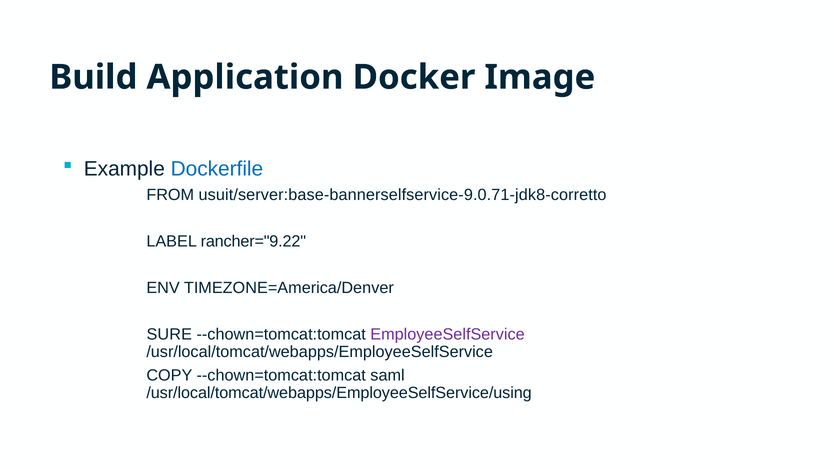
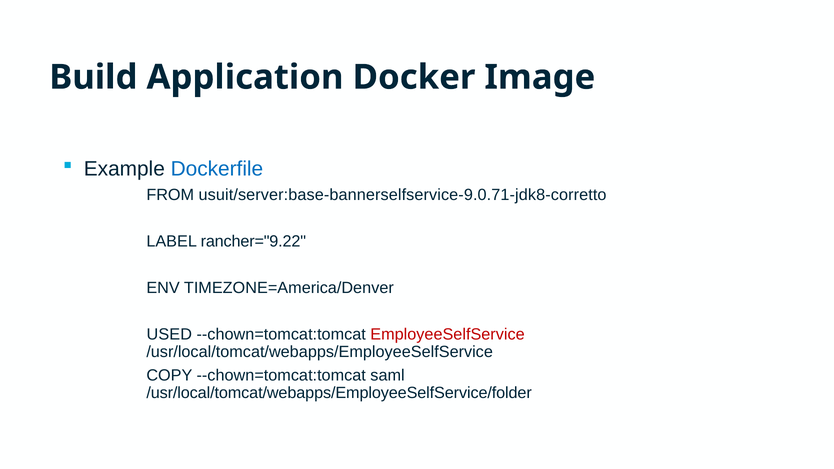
SURE: SURE -> USED
EmployeeSelfService colour: purple -> red
/usr/local/tomcat/webapps/EmployeeSelfService/using: /usr/local/tomcat/webapps/EmployeeSelfService/using -> /usr/local/tomcat/webapps/EmployeeSelfService/folder
